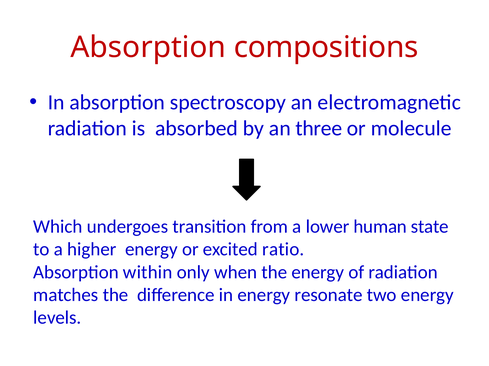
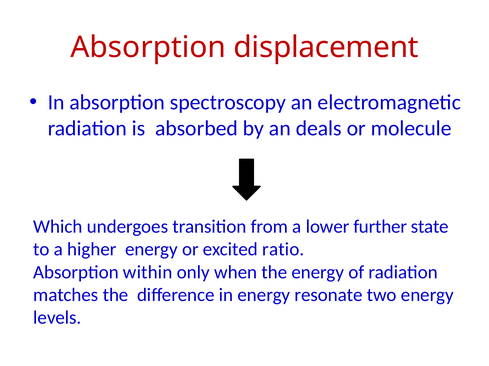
compositions: compositions -> displacement
three: three -> deals
human: human -> further
